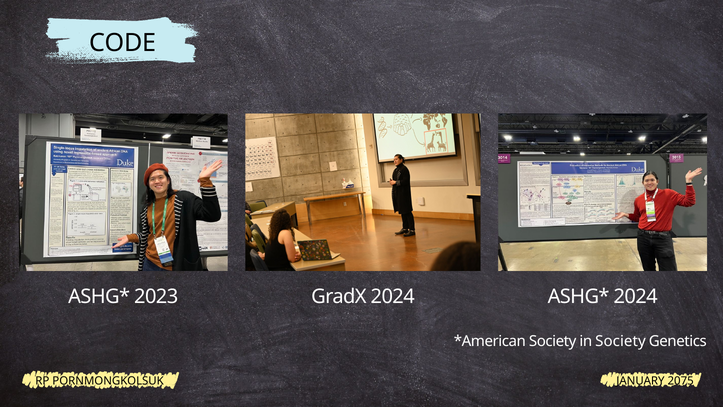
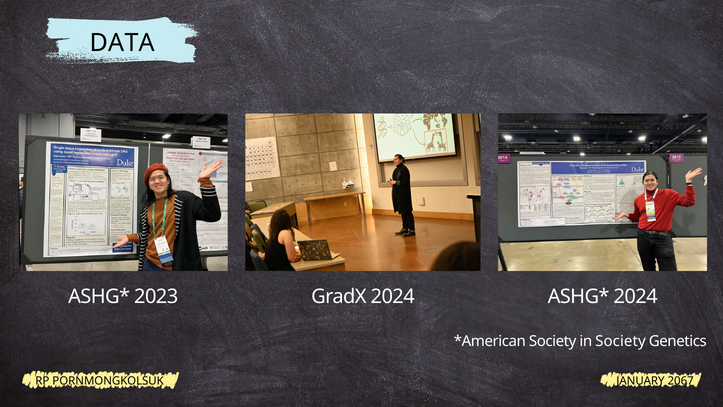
CODE: CODE -> DATA
2075: 2075 -> 2067
